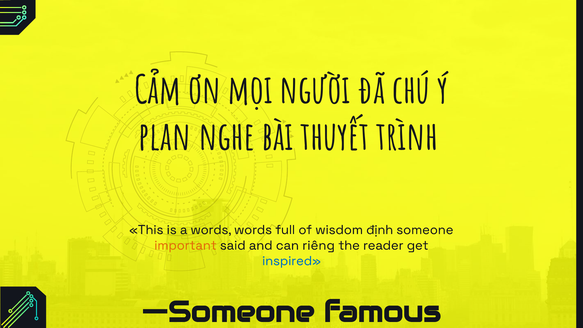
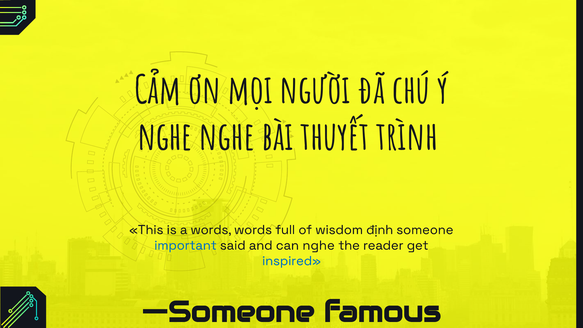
plan at (165, 137): plan -> nghe
important colour: orange -> blue
can riêng: riêng -> nghe
